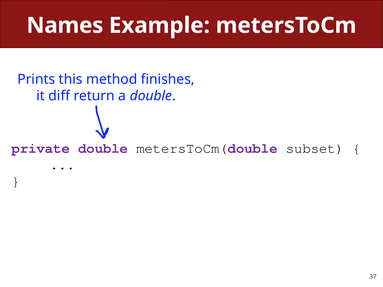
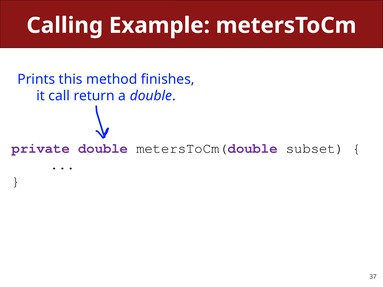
Names: Names -> Calling
diff: diff -> call
